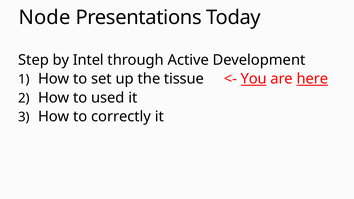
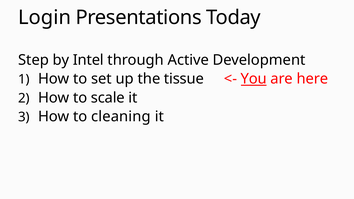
Node: Node -> Login
here underline: present -> none
used: used -> scale
correctly: correctly -> cleaning
